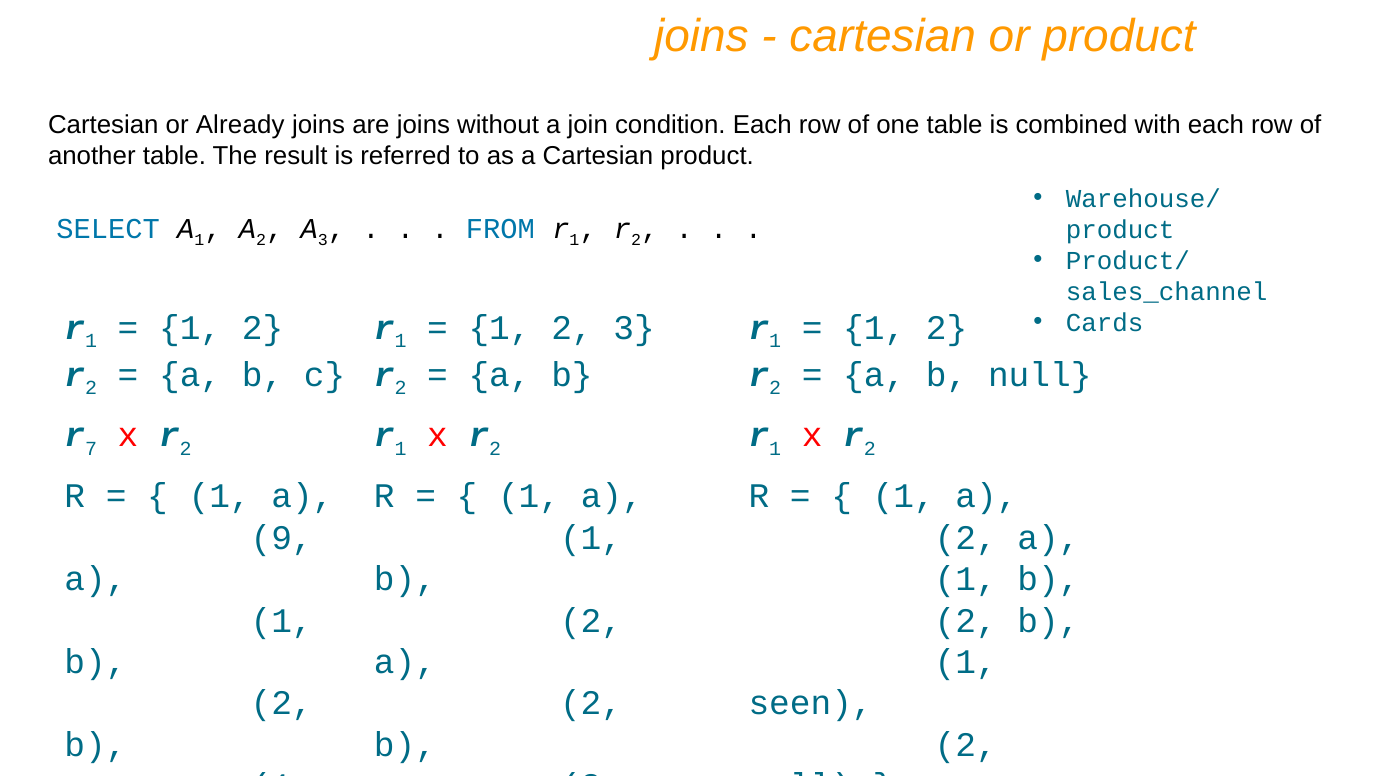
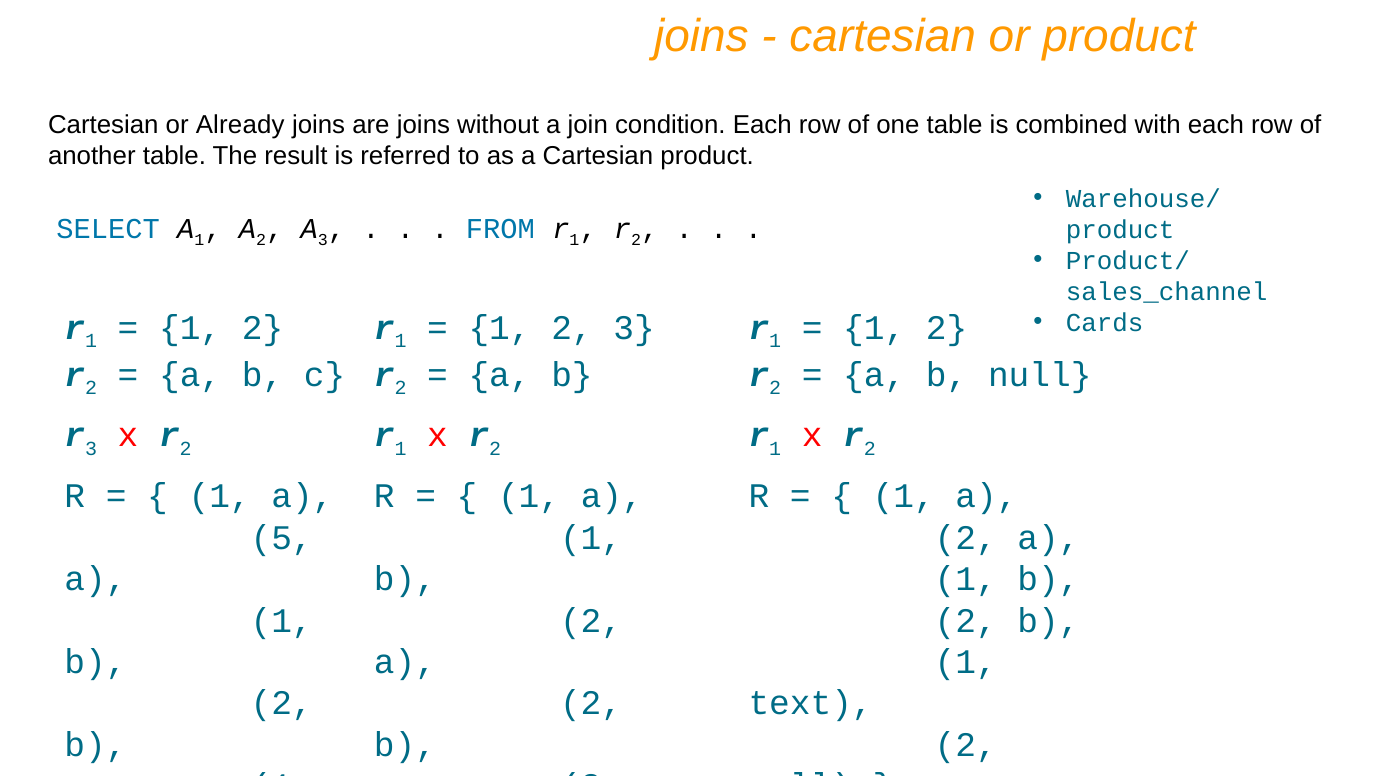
r 7: 7 -> 3
9: 9 -> 5
seen: seen -> text
